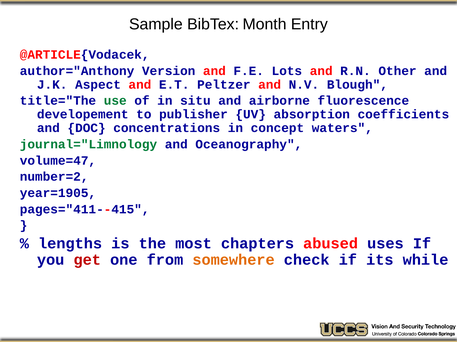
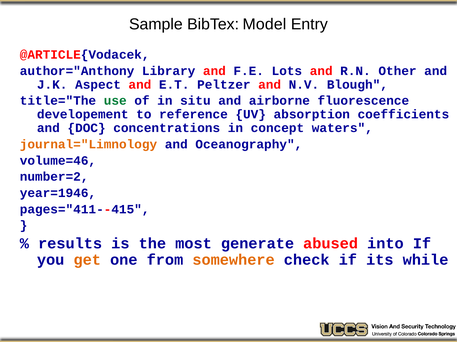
Month: Month -> Model
Version: Version -> Library
publisher: publisher -> reference
journal="Limnology colour: green -> orange
volume=47: volume=47 -> volume=46
year=1905: year=1905 -> year=1946
lengths: lengths -> results
chapters: chapters -> generate
uses: uses -> into
get colour: red -> orange
